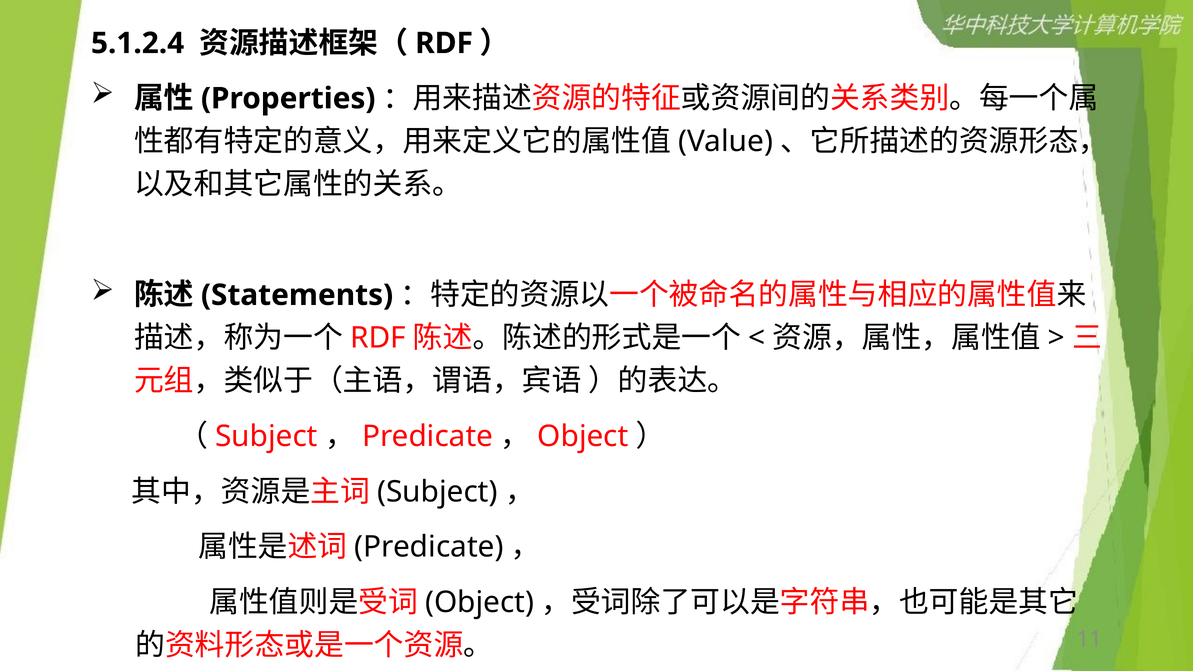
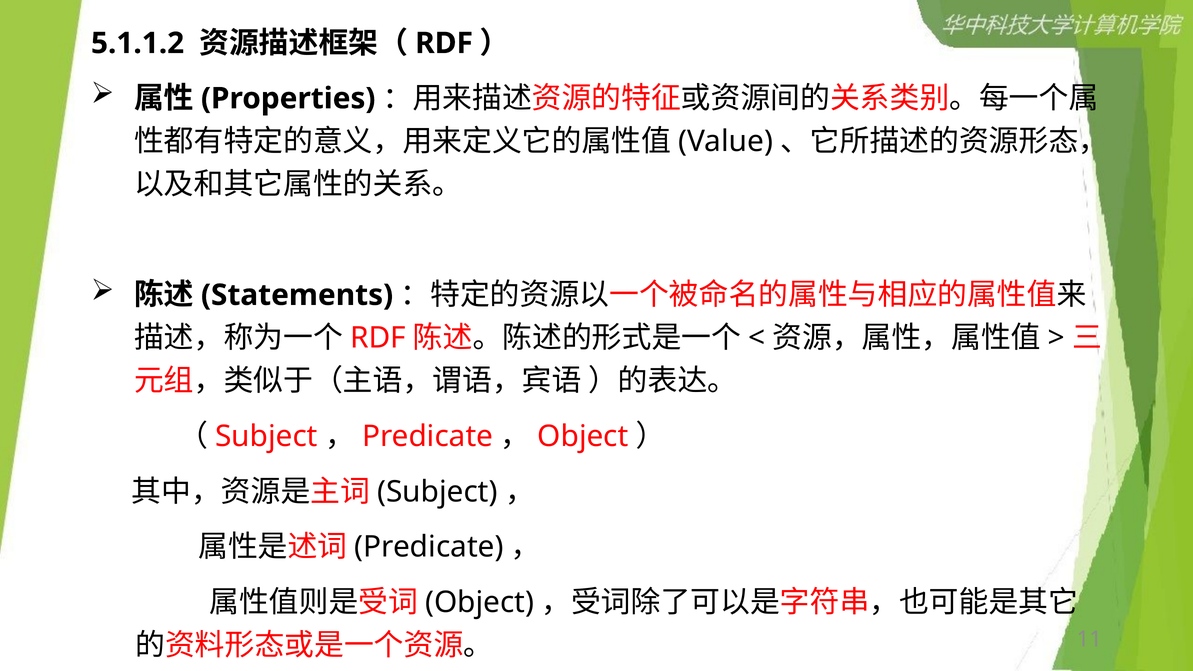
5.1.2.4: 5.1.2.4 -> 5.1.1.2
